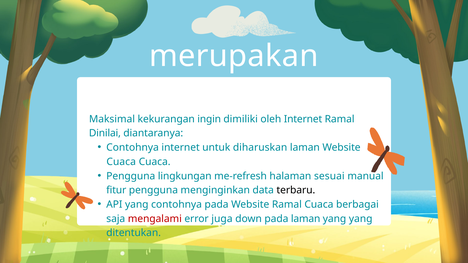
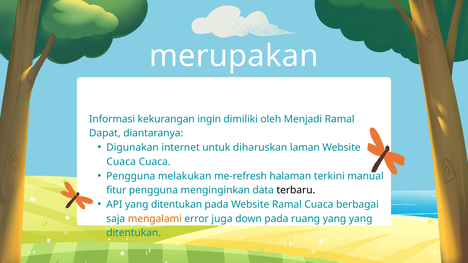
Maksimal: Maksimal -> Informasi
oleh Internet: Internet -> Menjadi
Dinilai: Dinilai -> Dapat
Contohnya at (133, 148): Contohnya -> Digunakan
lingkungan: lingkungan -> melakukan
sesuai: sesuai -> terkini
API yang contohnya: contohnya -> ditentukan
mengalami colour: red -> orange
pada laman: laman -> ruang
